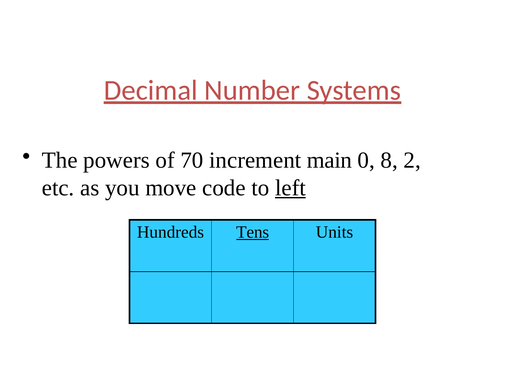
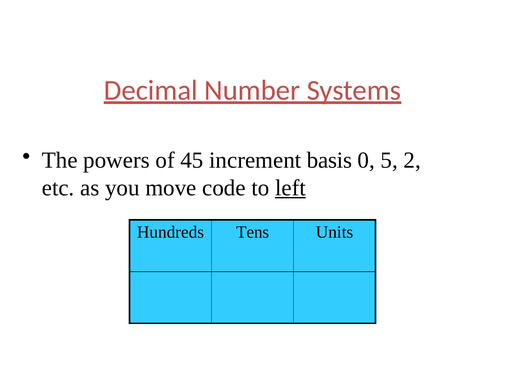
70: 70 -> 45
main: main -> basis
8: 8 -> 5
Tens underline: present -> none
